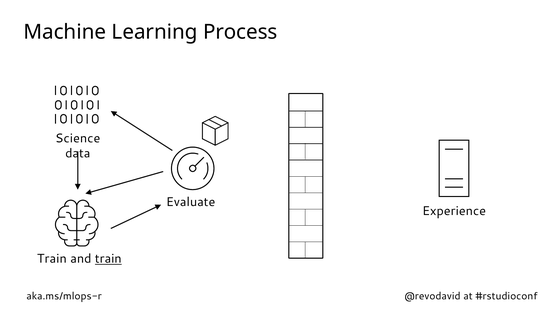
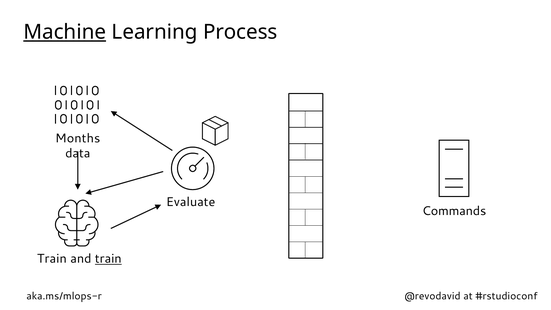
Machine underline: none -> present
Science: Science -> Months
Experience: Experience -> Commands
